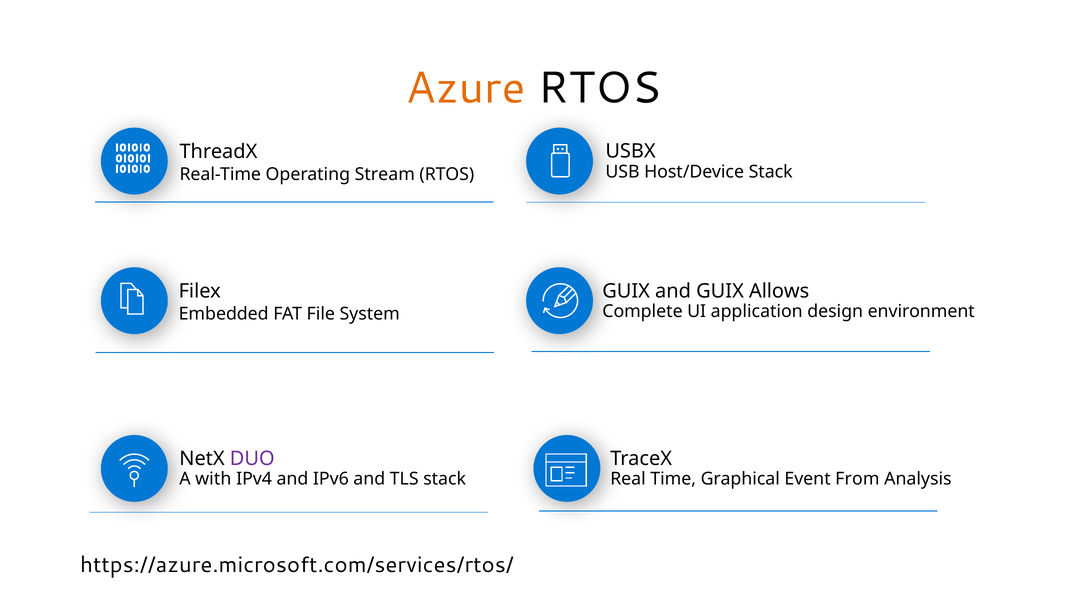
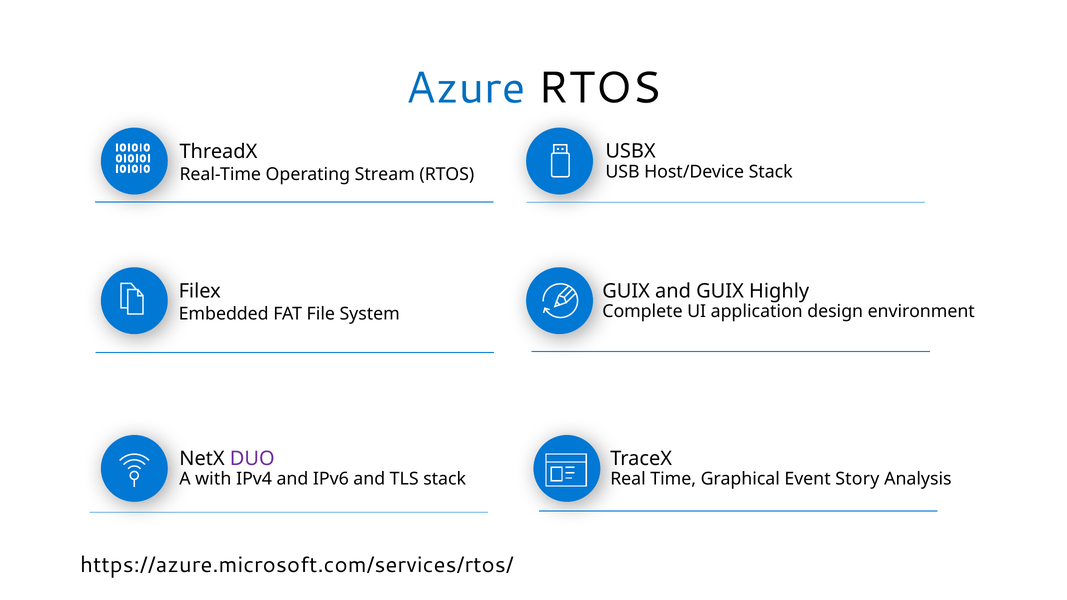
Azure colour: orange -> blue
Allows: Allows -> Highly
From: From -> Story
